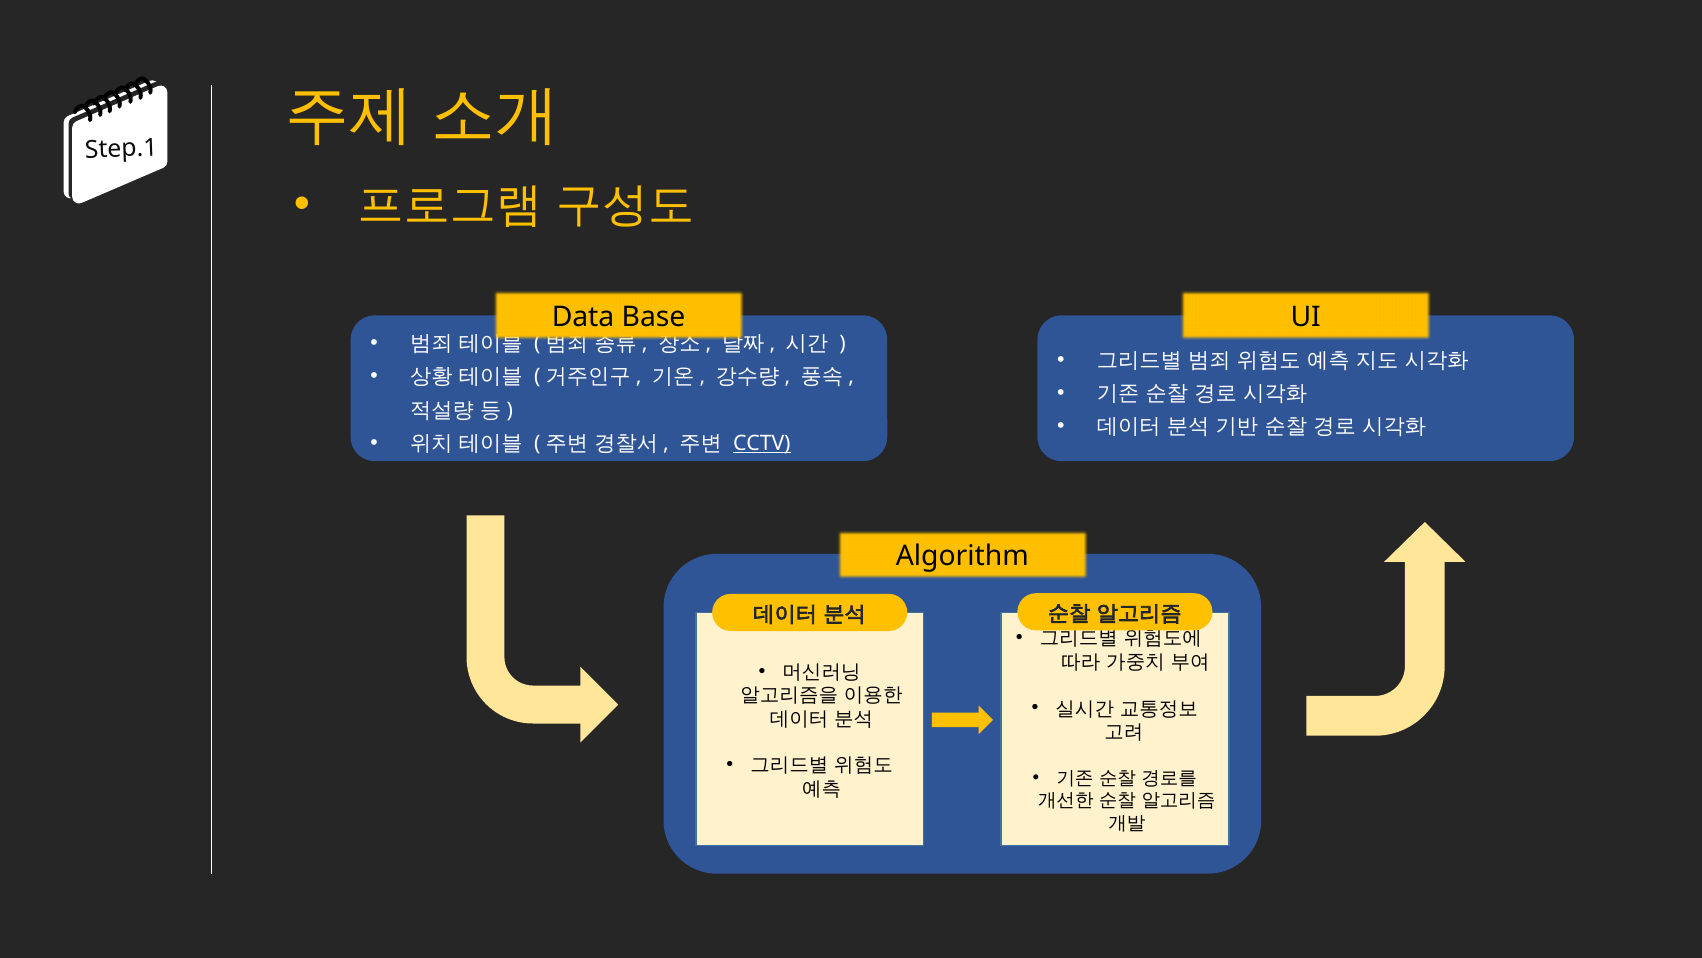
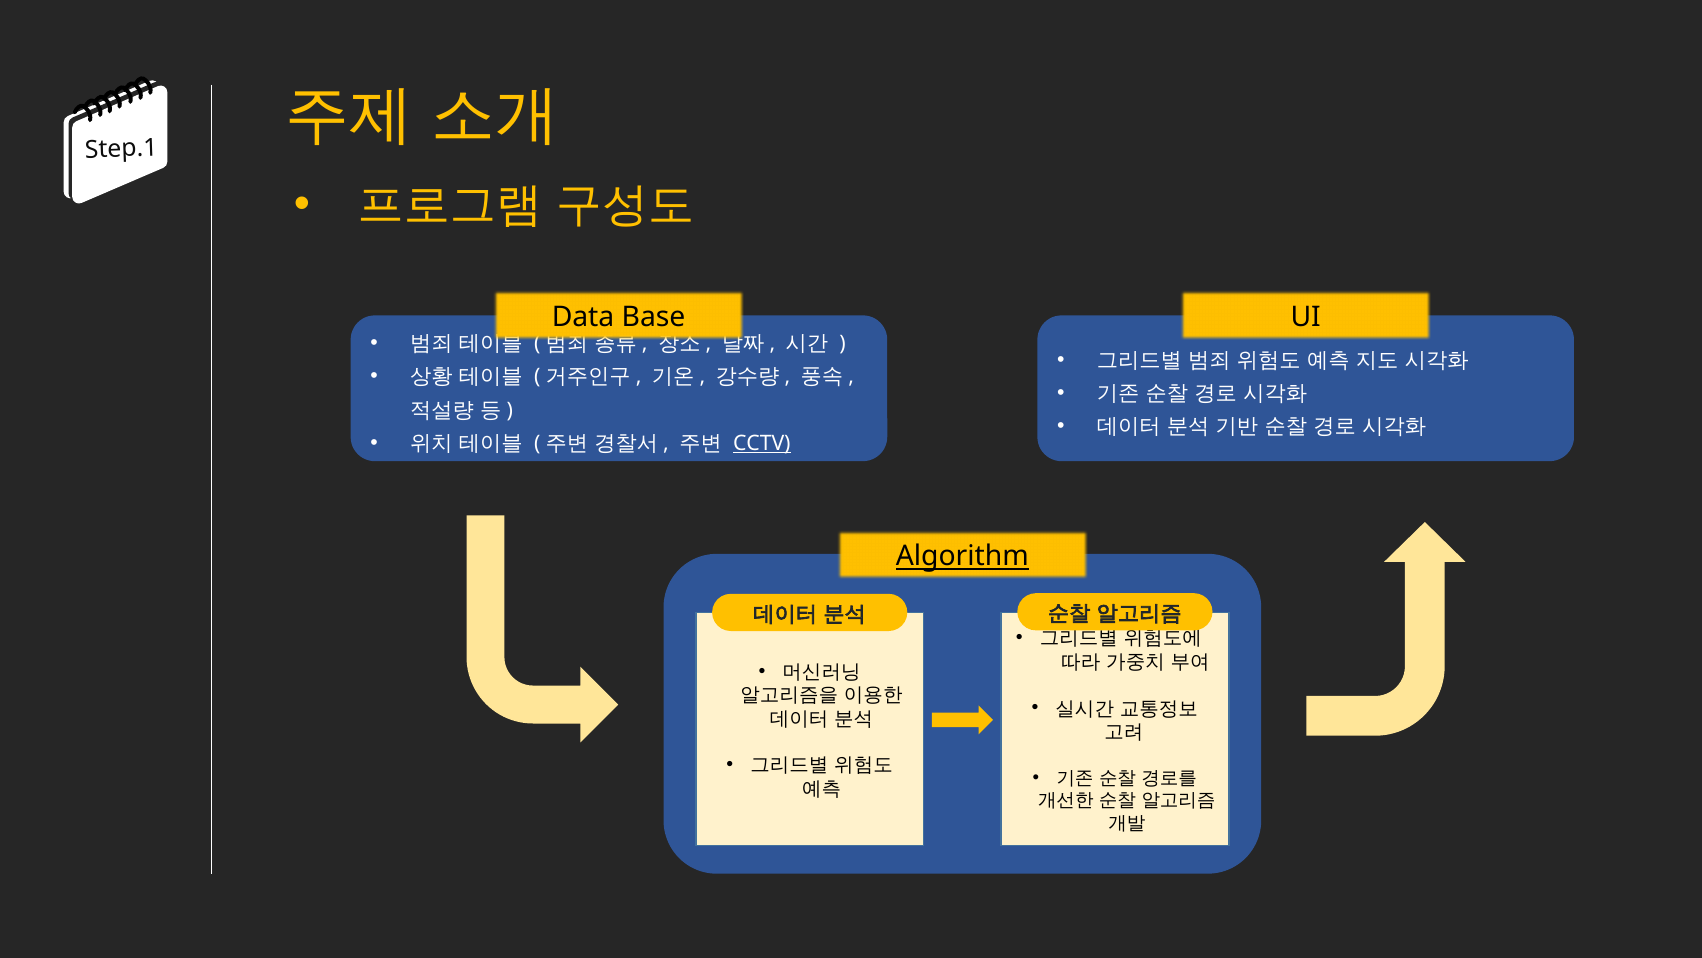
Algorithm underline: none -> present
